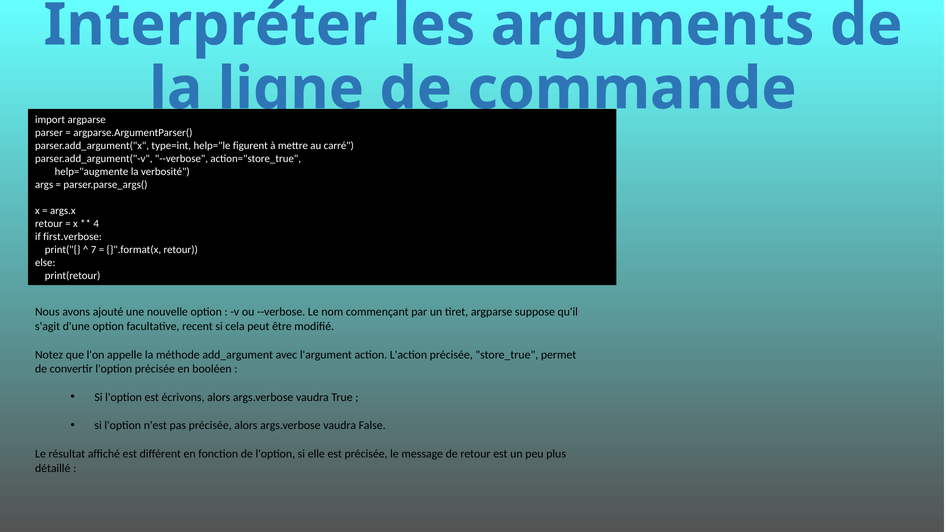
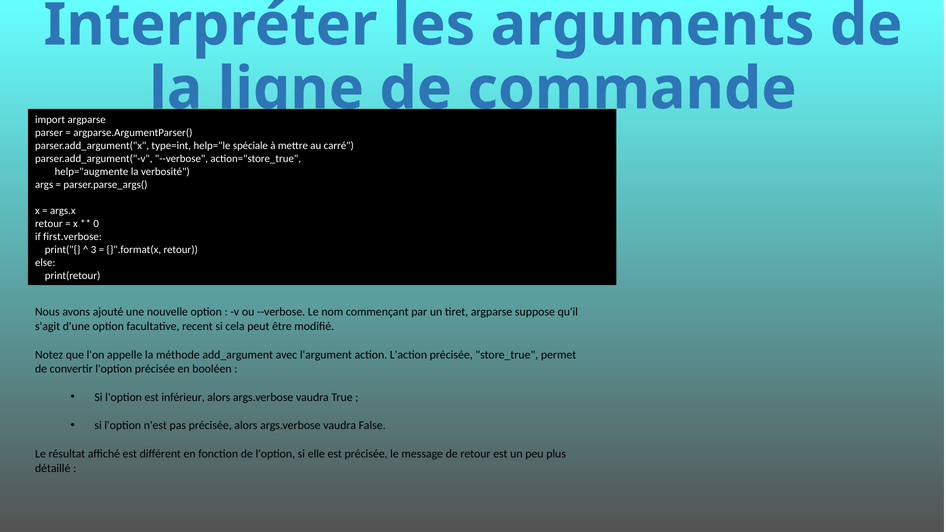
figurent: figurent -> spéciale
4: 4 -> 0
7: 7 -> 3
écrivons: écrivons -> inférieur
